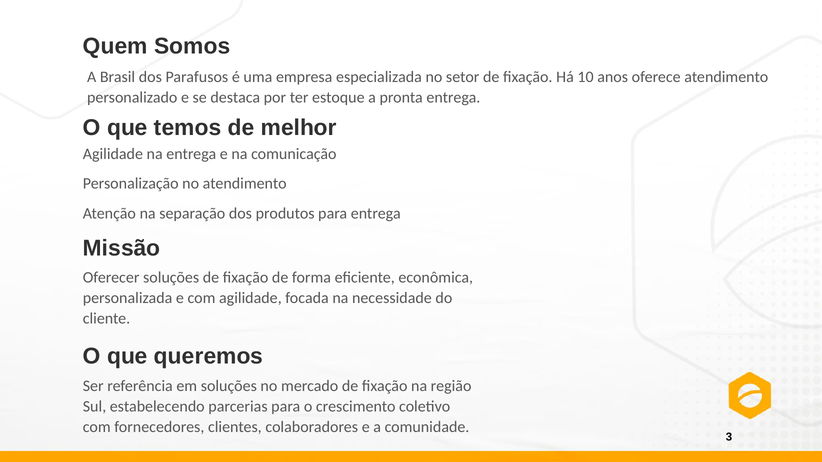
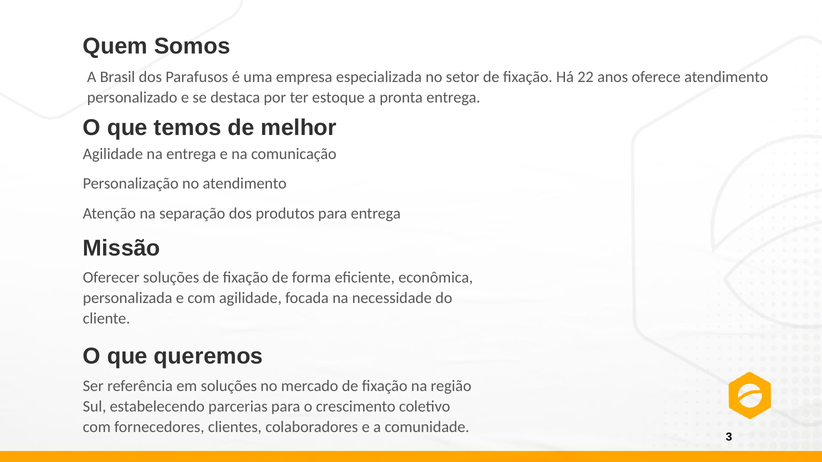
10: 10 -> 22
